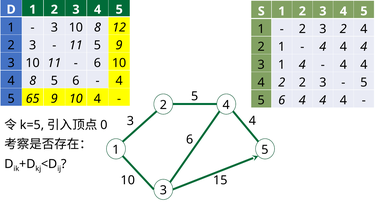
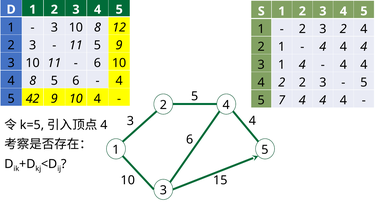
65: 65 -> 42
6 at (282, 100): 6 -> 7
0 at (104, 125): 0 -> 4
